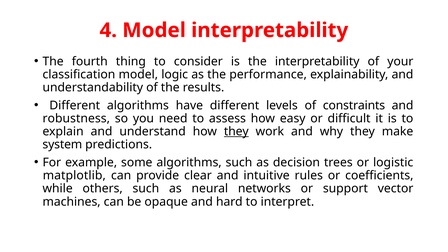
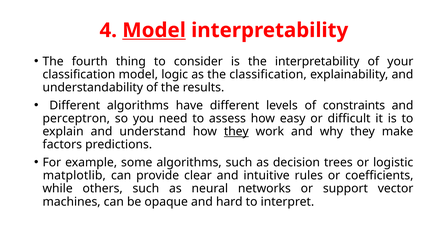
Model at (154, 30) underline: none -> present
the performance: performance -> classification
robustness: robustness -> perceptron
system: system -> factors
